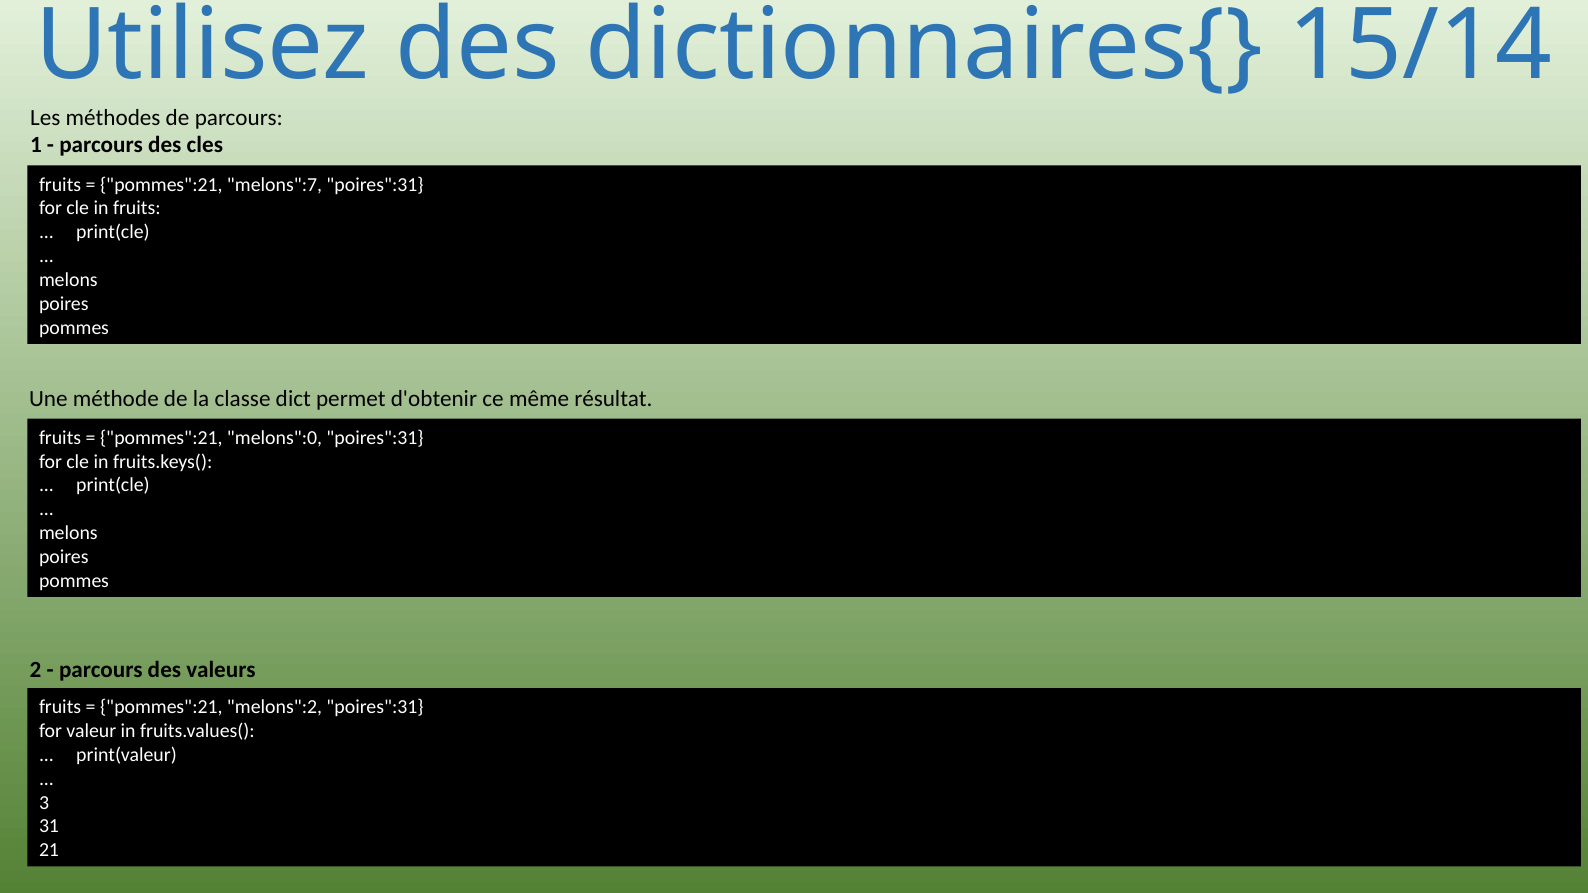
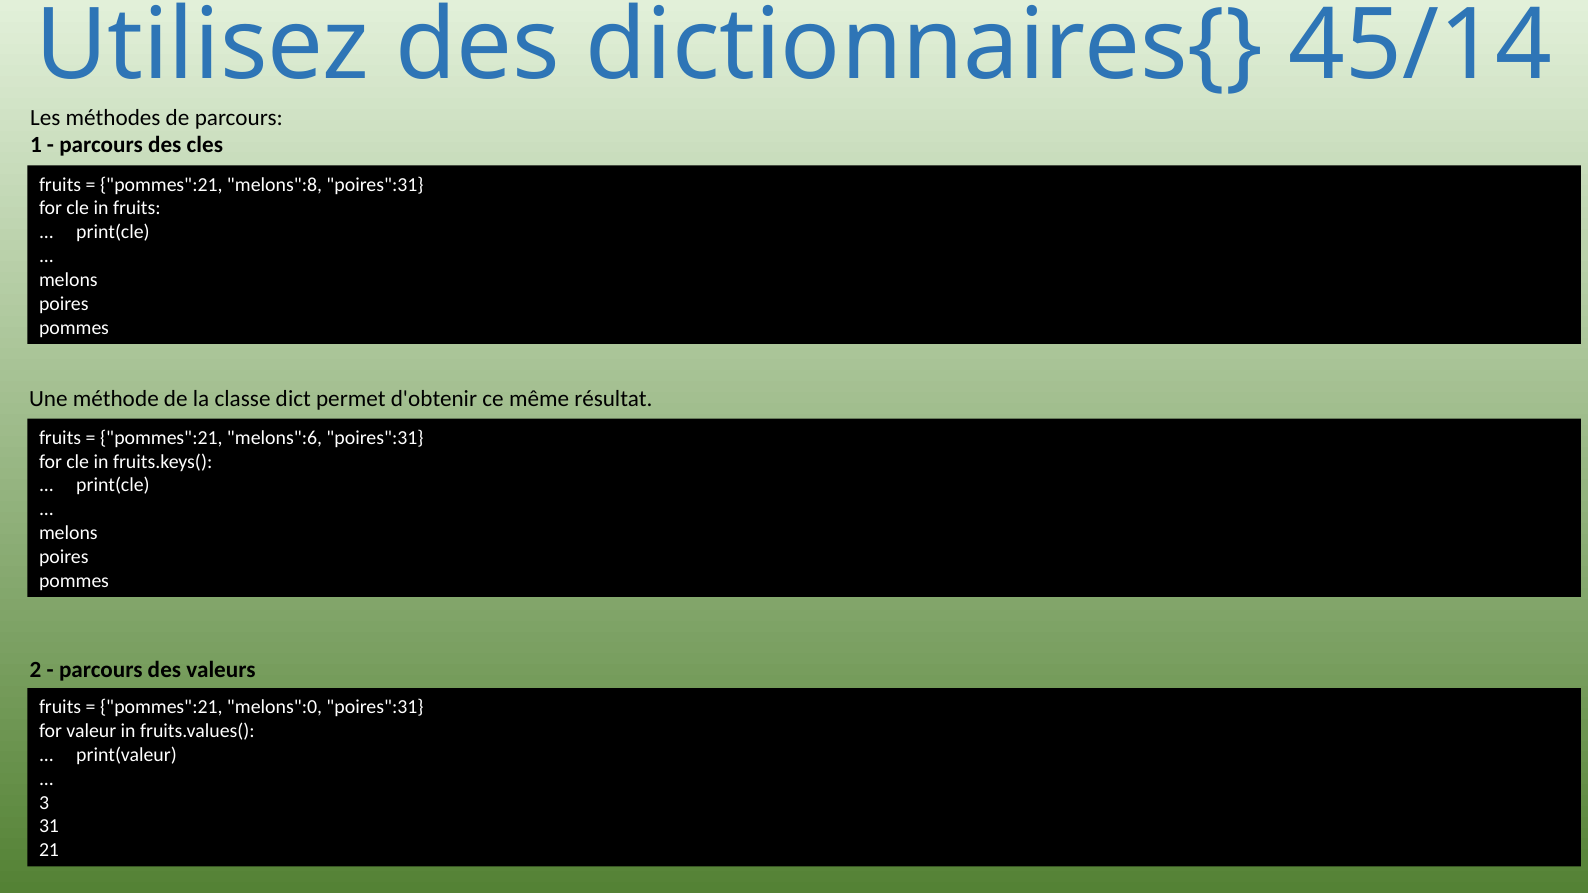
15/14: 15/14 -> 45/14
melons":7: melons":7 -> melons":8
melons":0: melons":0 -> melons":6
melons":2: melons":2 -> melons":0
